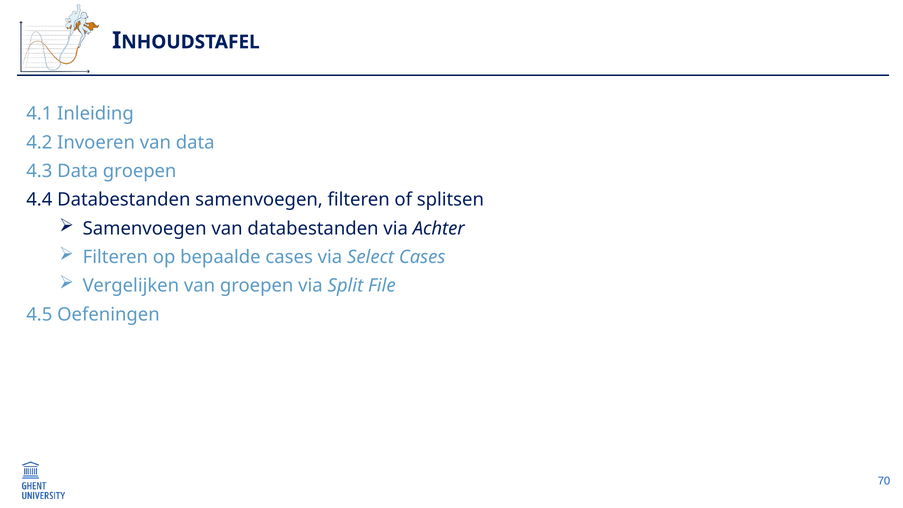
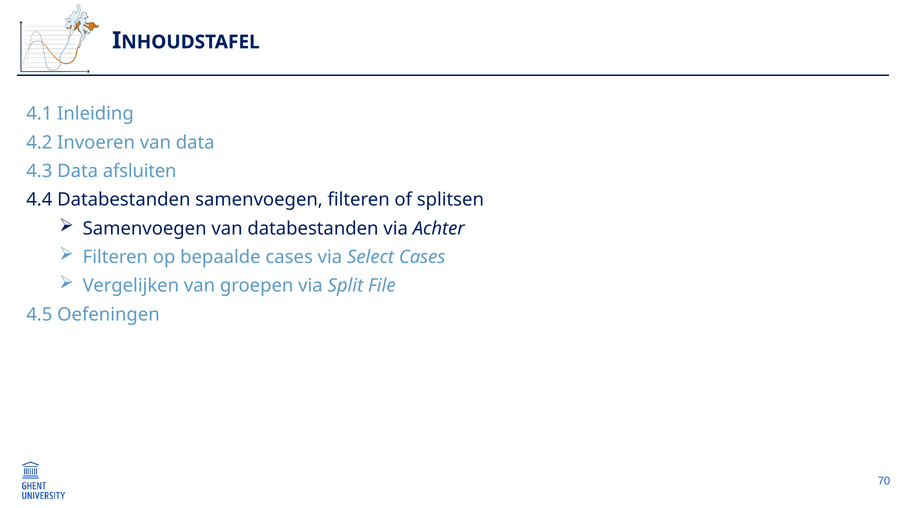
Data groepen: groepen -> afsluiten
